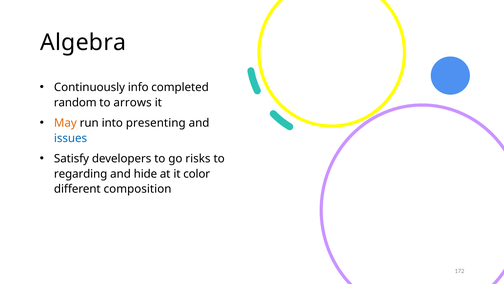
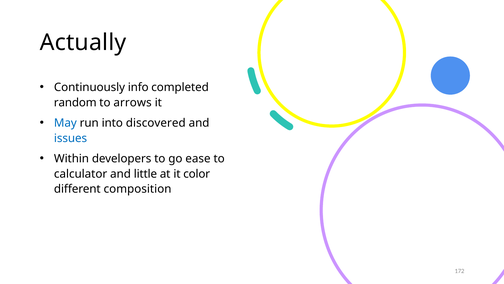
Algebra: Algebra -> Actually
May colour: orange -> blue
presenting: presenting -> discovered
Satisfy: Satisfy -> Within
risks: risks -> ease
regarding: regarding -> calculator
hide: hide -> little
